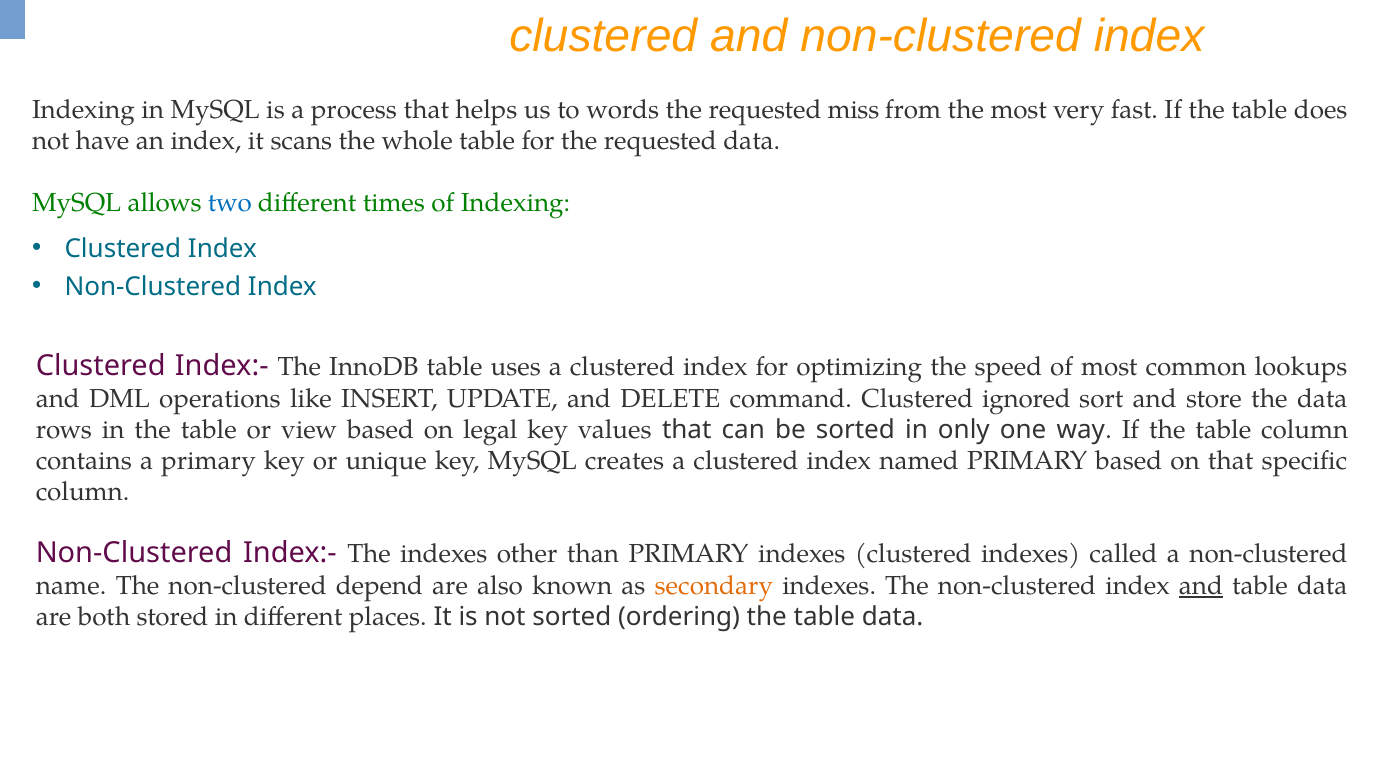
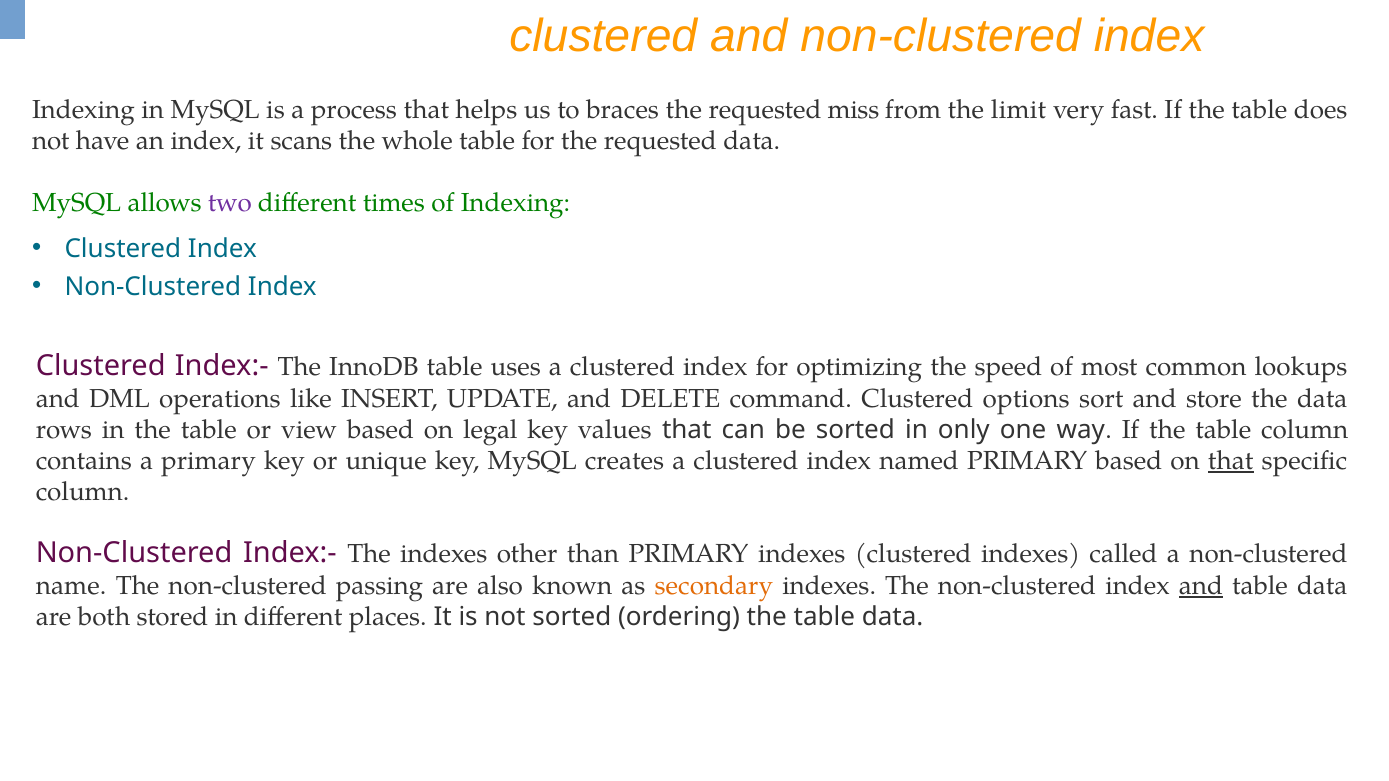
words: words -> braces
the most: most -> limit
two colour: blue -> purple
ignored: ignored -> options
that at (1231, 461) underline: none -> present
depend: depend -> passing
